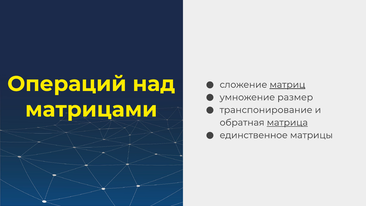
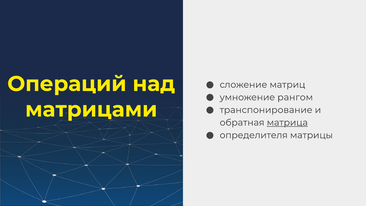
матриц underline: present -> none
размер: размер -> рангом
единственное: единственное -> определителя
